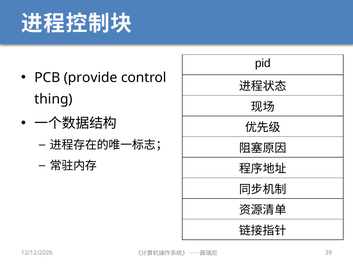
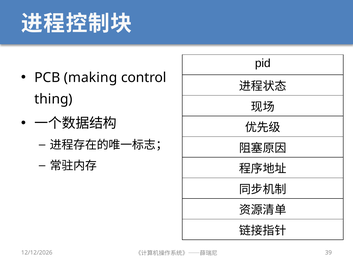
provide: provide -> making
